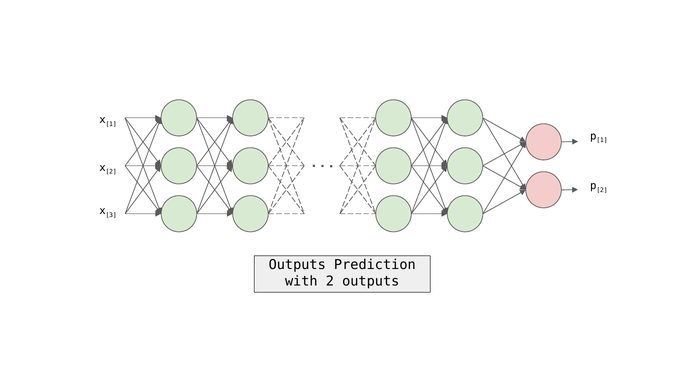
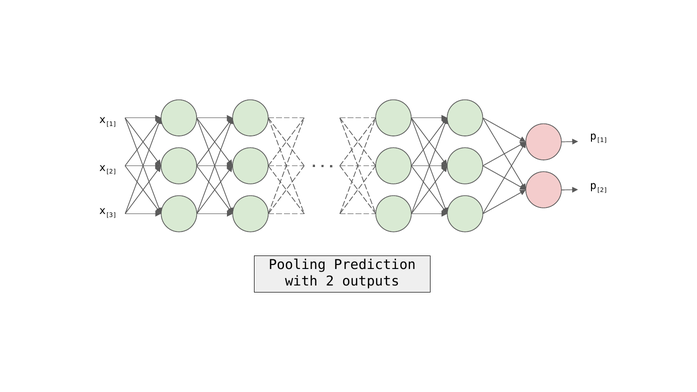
Outputs at (297, 265): Outputs -> Pooling
